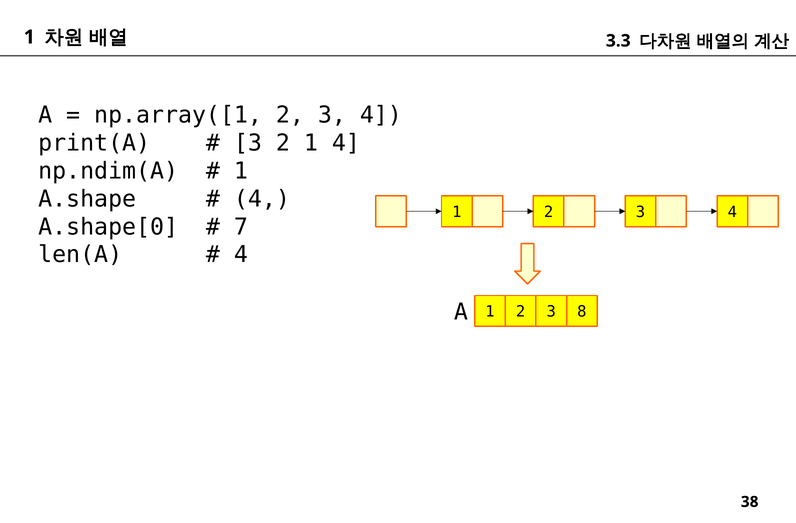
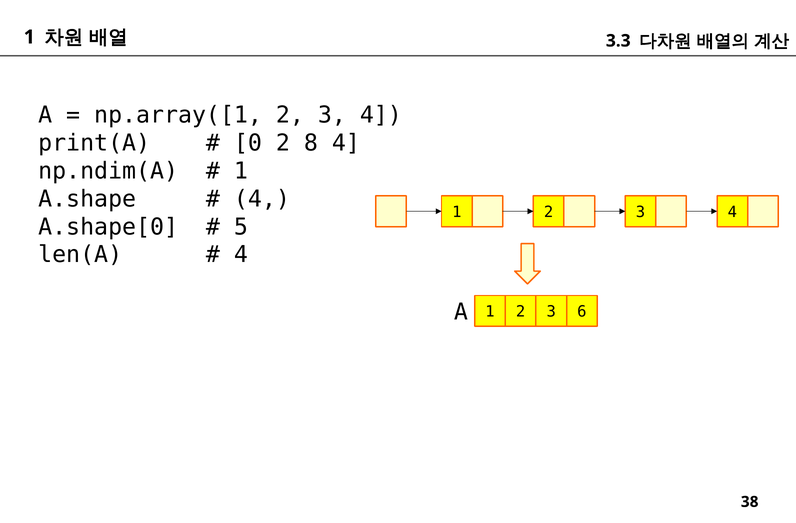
3 at (248, 143): 3 -> 0
2 1: 1 -> 8
7: 7 -> 5
8: 8 -> 6
